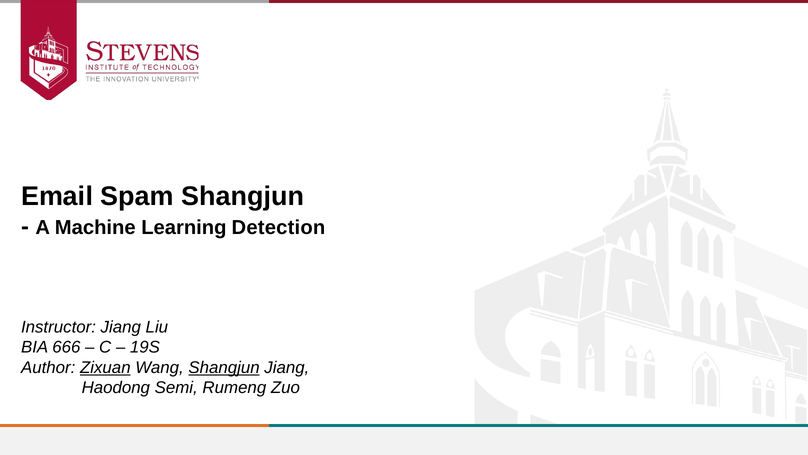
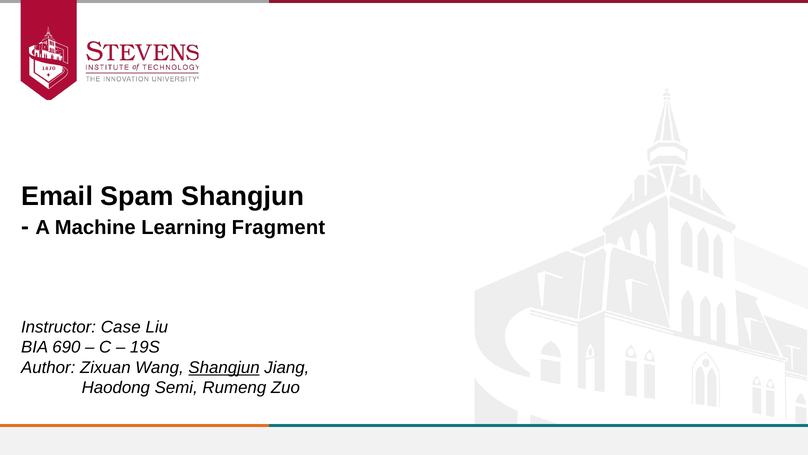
Detection: Detection -> Fragment
Instructor Jiang: Jiang -> Case
666: 666 -> 690
Zixuan underline: present -> none
